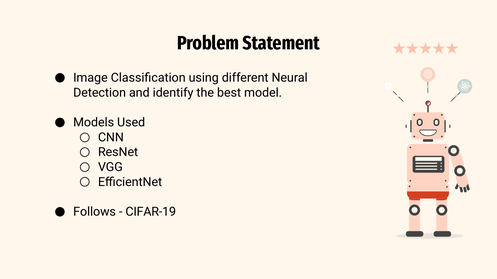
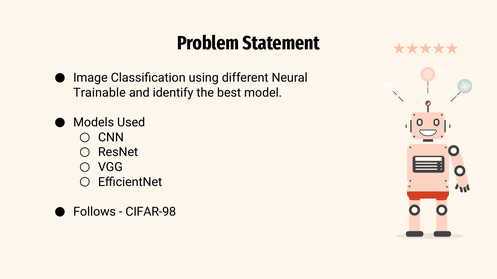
Detection: Detection -> Trainable
CIFAR-19: CIFAR-19 -> CIFAR-98
